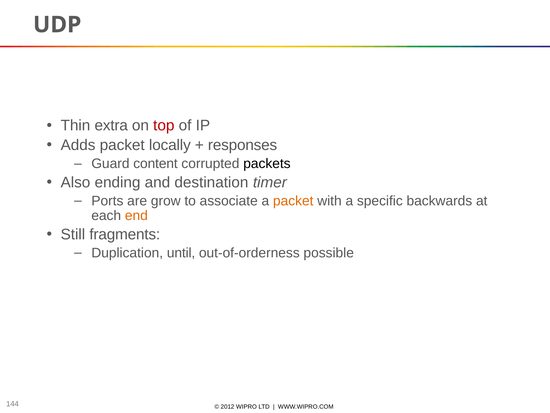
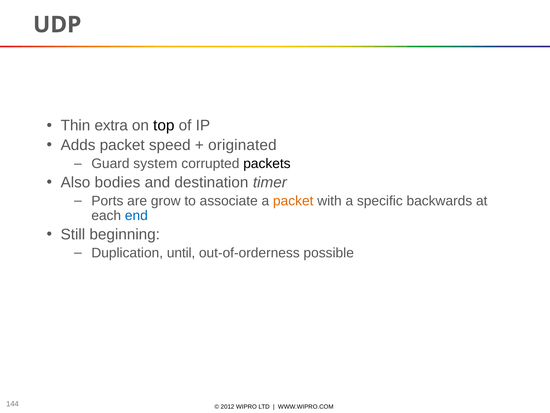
top colour: red -> black
locally: locally -> speed
responses: responses -> originated
content: content -> system
ending: ending -> bodies
end colour: orange -> blue
fragments: fragments -> beginning
